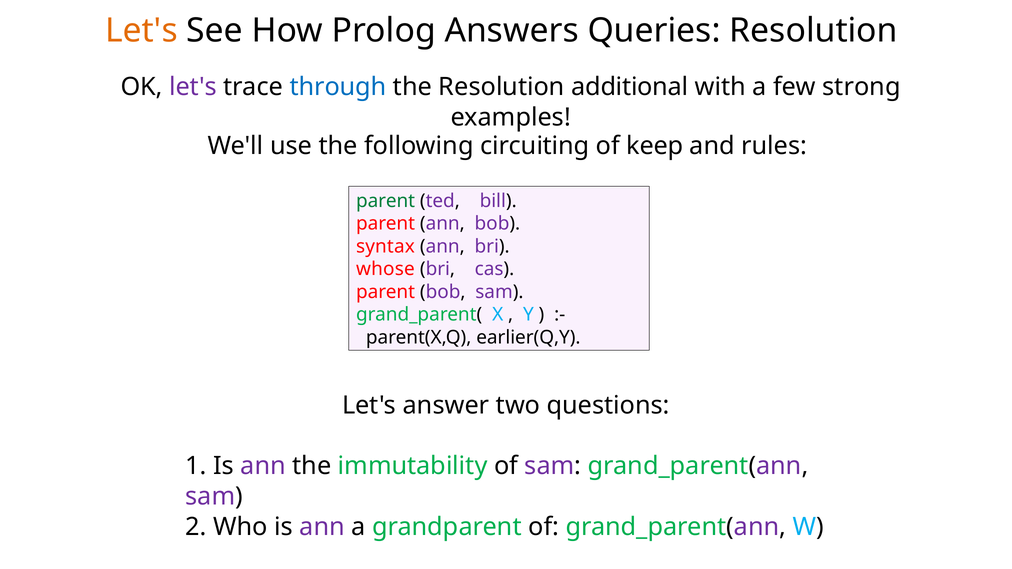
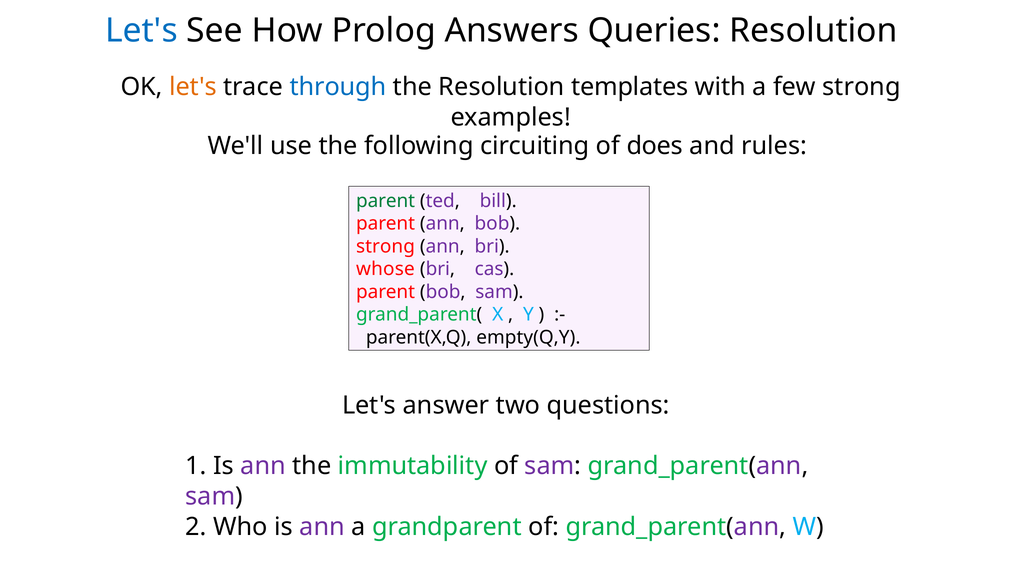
Let's at (141, 30) colour: orange -> blue
let's at (193, 87) colour: purple -> orange
additional: additional -> templates
keep: keep -> does
syntax at (385, 246): syntax -> strong
earlier(Q,Y: earlier(Q,Y -> empty(Q,Y
